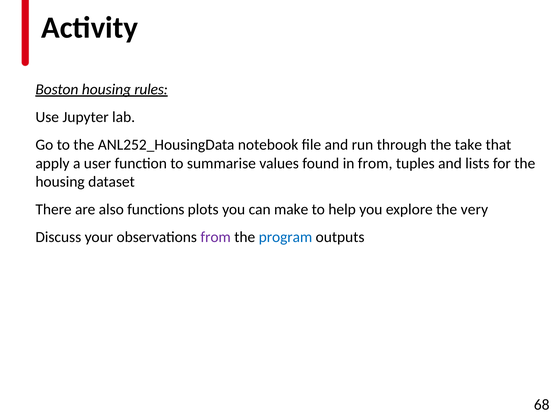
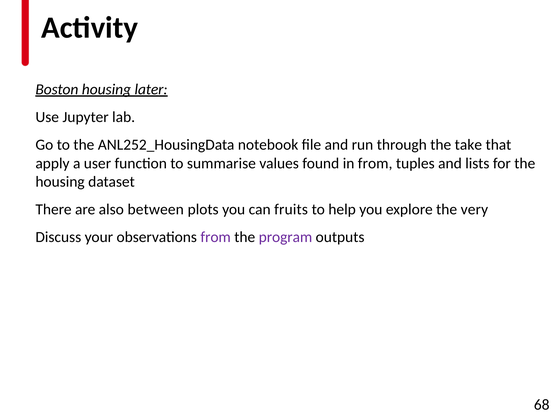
rules: rules -> later
functions: functions -> between
make: make -> fruits
program colour: blue -> purple
